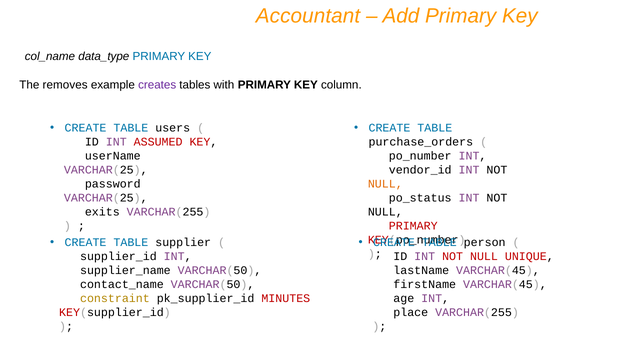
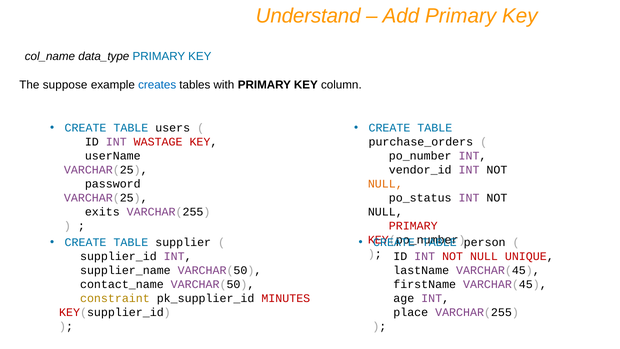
Accountant: Accountant -> Understand
removes: removes -> suppose
creates colour: purple -> blue
ASSUMED: ASSUMED -> WASTAGE
